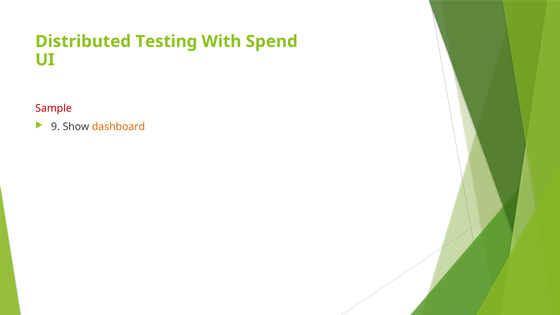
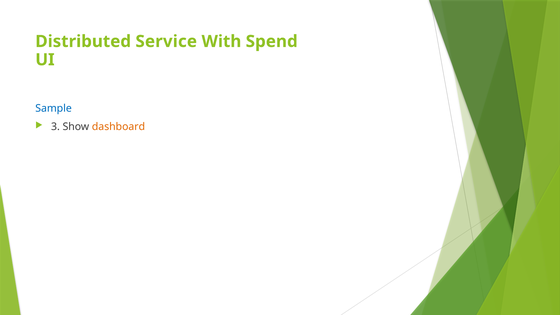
Testing: Testing -> Service
Sample colour: red -> blue
9: 9 -> 3
